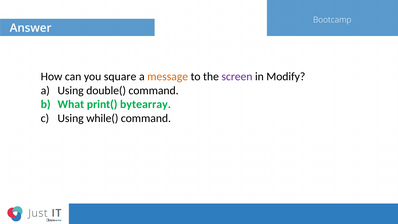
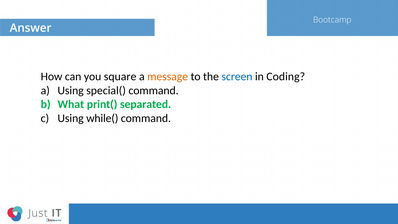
screen colour: purple -> blue
Modify: Modify -> Coding
double(: double( -> special(
bytearray: bytearray -> separated
